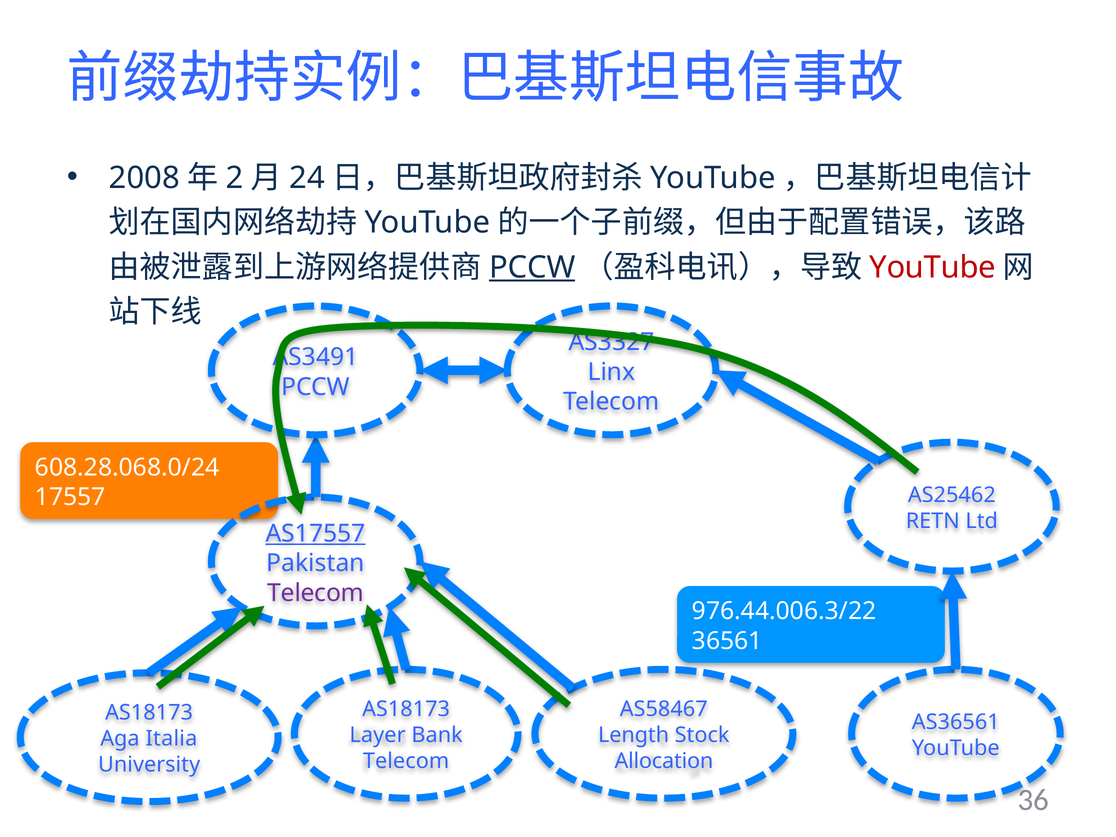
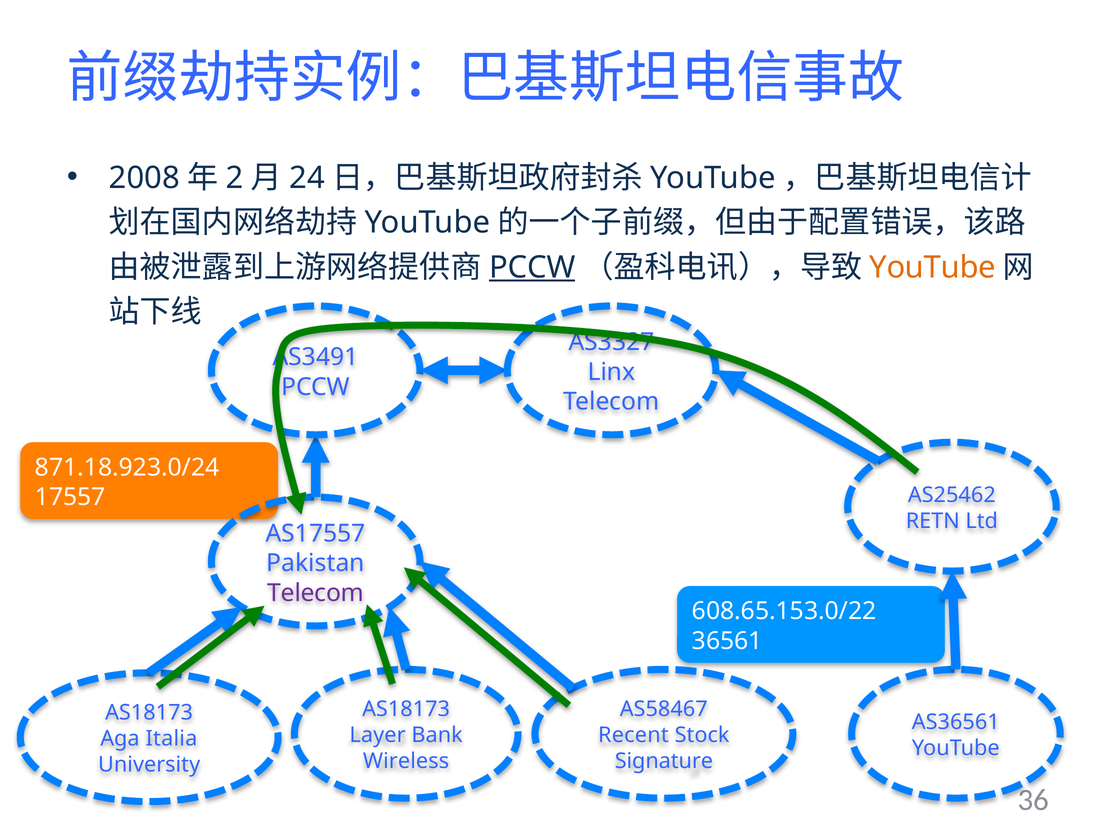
YouTube at (933, 267) colour: red -> orange
608.28.068.0/24: 608.28.068.0/24 -> 871.18.923.0/24
AS17557 underline: present -> none
976.44.006.3/22: 976.44.006.3/22 -> 608.65.153.0/22
Length: Length -> Recent
Telecom at (406, 761): Telecom -> Wireless
Allocation: Allocation -> Signature
